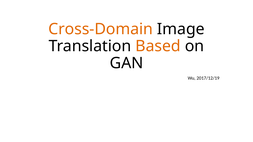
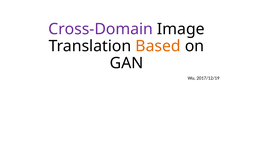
Cross-Domain colour: orange -> purple
